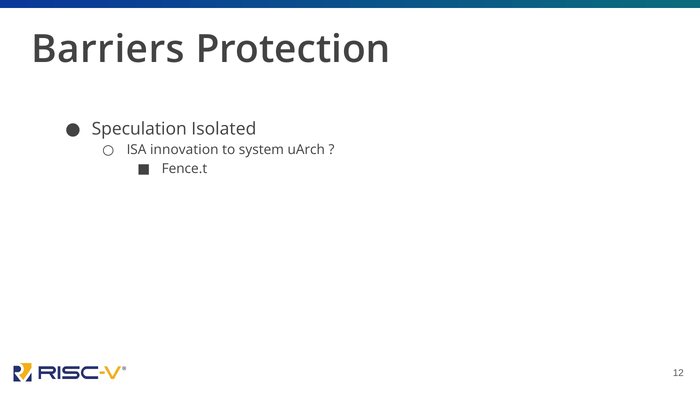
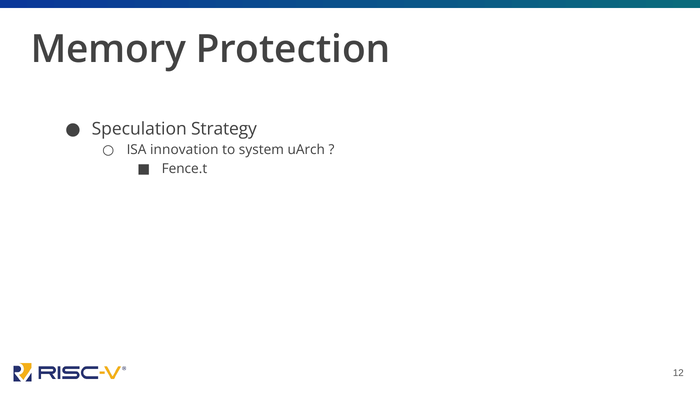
Barriers: Barriers -> Memory
Isolated: Isolated -> Strategy
